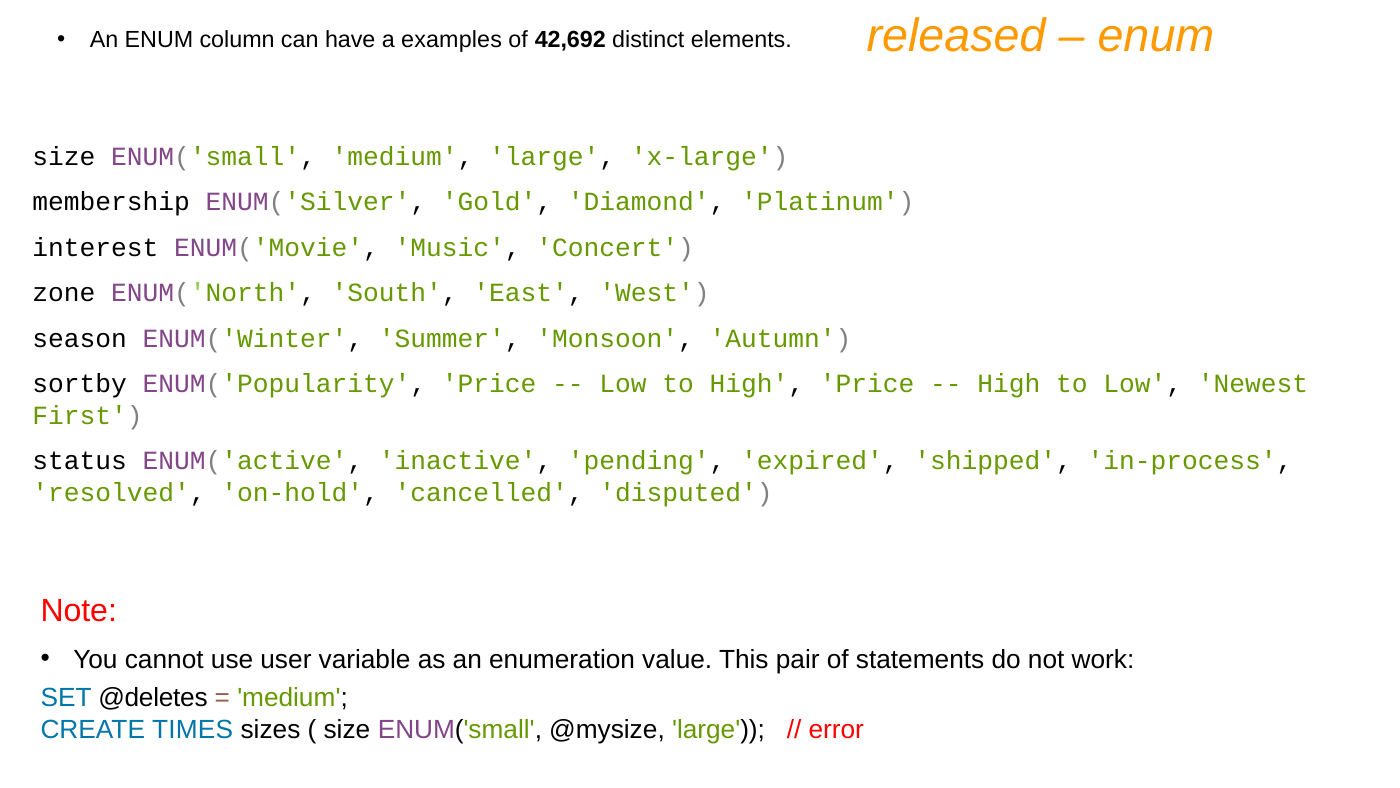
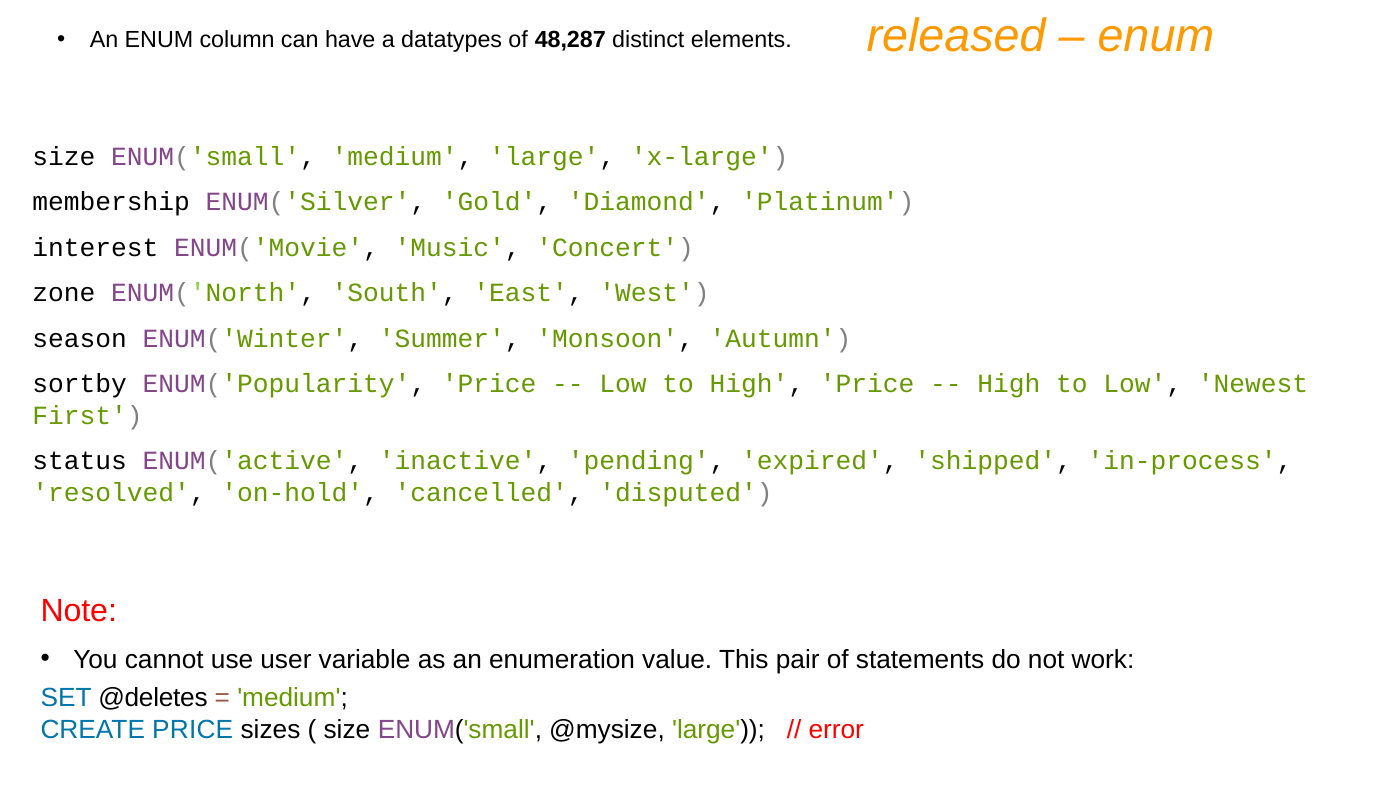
examples: examples -> datatypes
42,692: 42,692 -> 48,287
CREATE TIMES: TIMES -> PRICE
